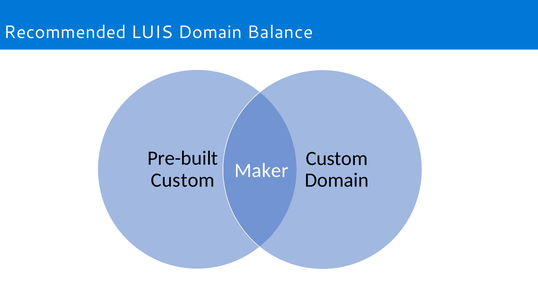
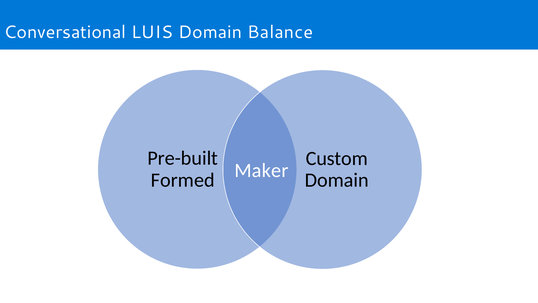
Recommended: Recommended -> Conversational
Custom at (183, 180): Custom -> Formed
